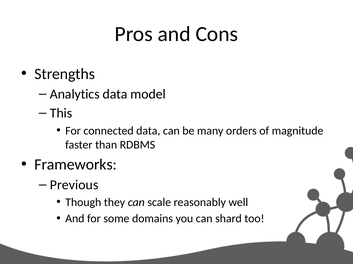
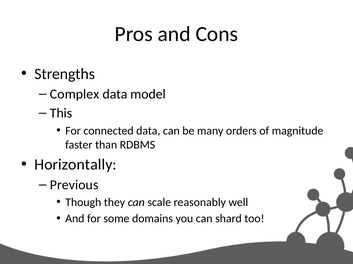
Analytics: Analytics -> Complex
Frameworks: Frameworks -> Horizontally
